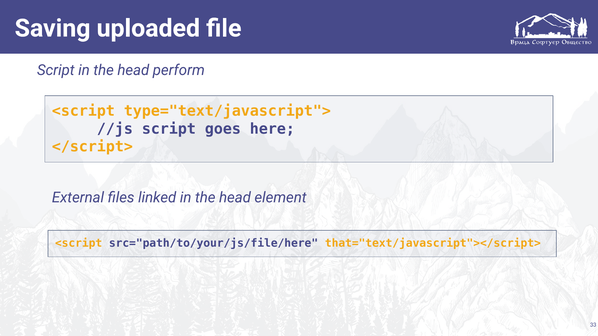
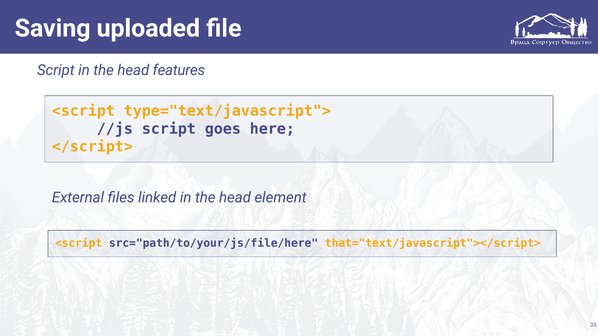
perform: perform -> features
